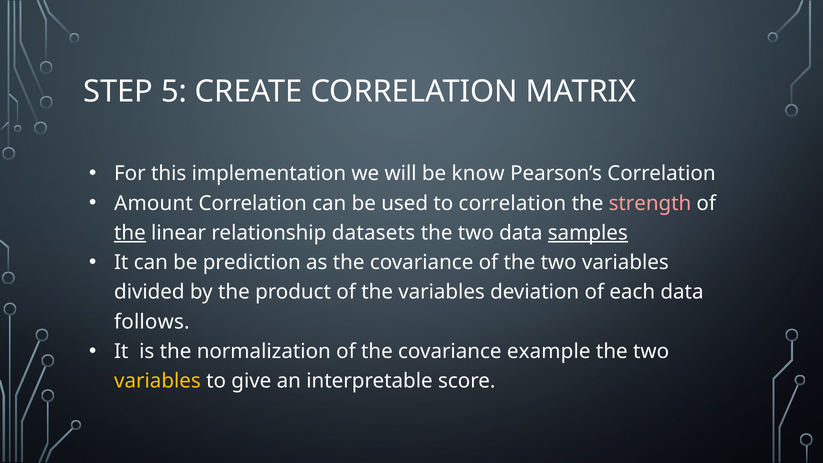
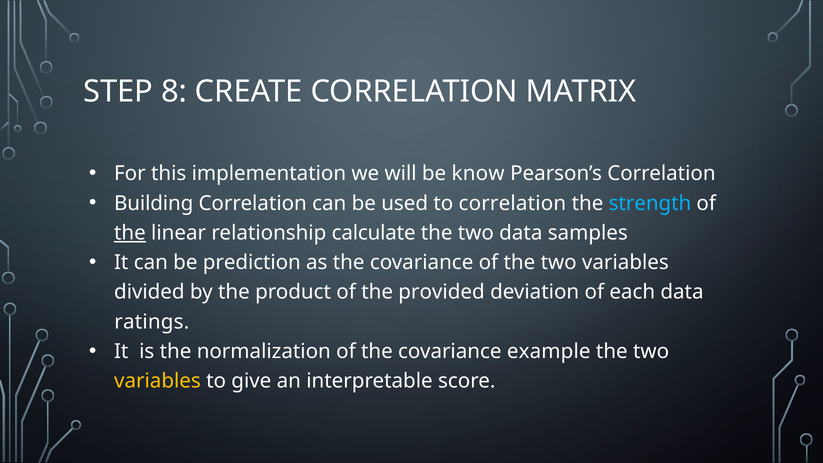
5: 5 -> 8
Amount: Amount -> Building
strength colour: pink -> light blue
datasets: datasets -> calculate
samples underline: present -> none
the variables: variables -> provided
follows: follows -> ratings
